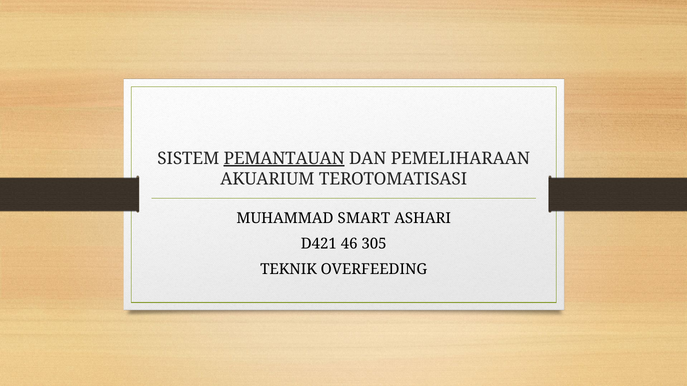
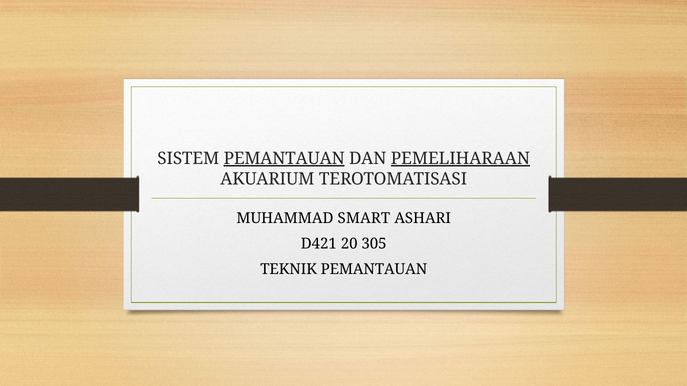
PEMELIHARAAN underline: none -> present
46: 46 -> 20
TEKNIK OVERFEEDING: OVERFEEDING -> PEMANTAUAN
